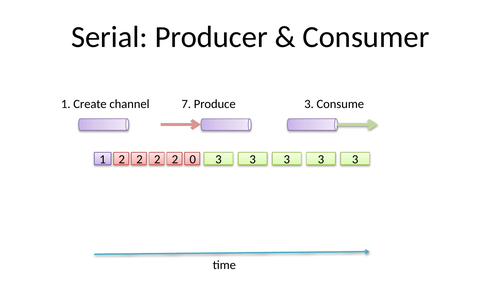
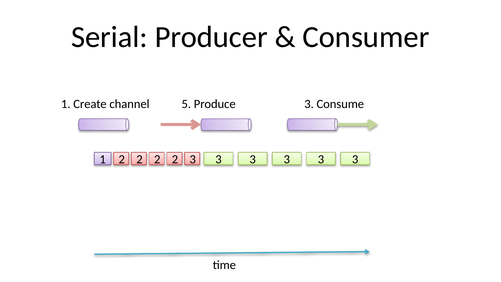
7: 7 -> 5
2 2 0: 0 -> 3
